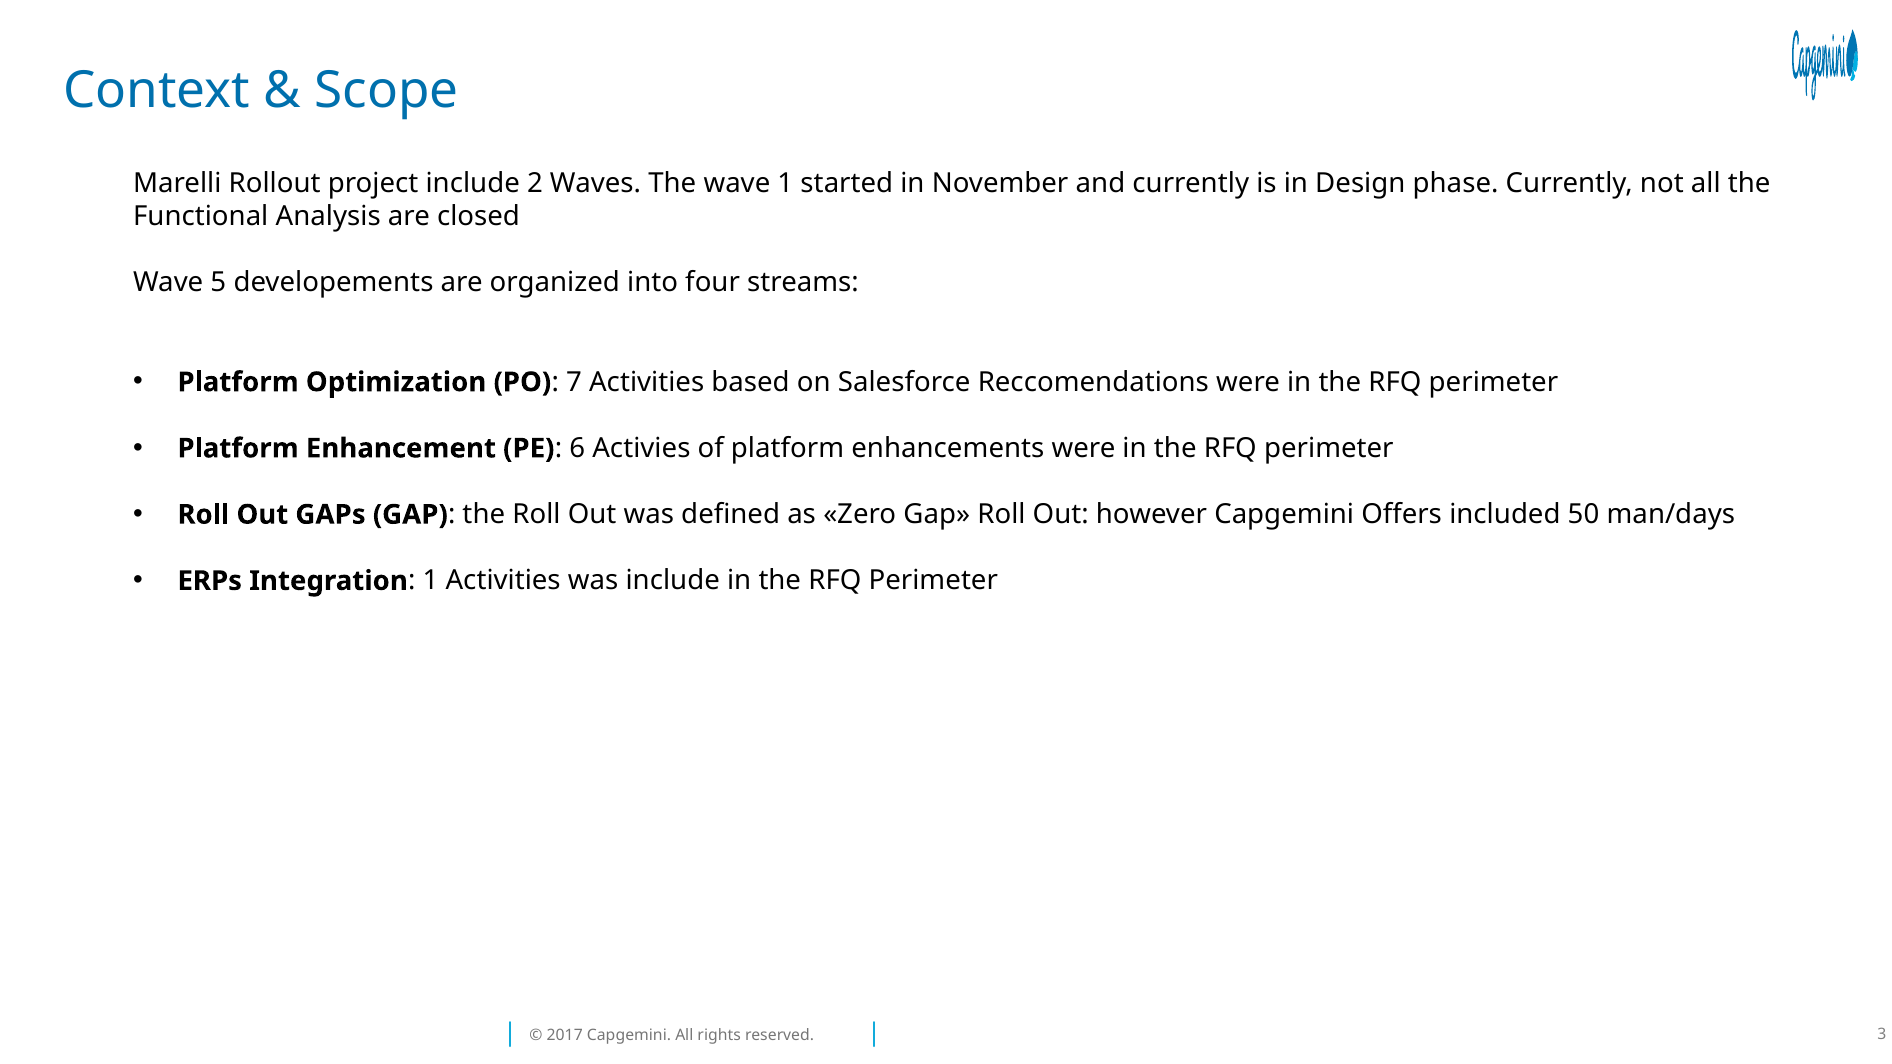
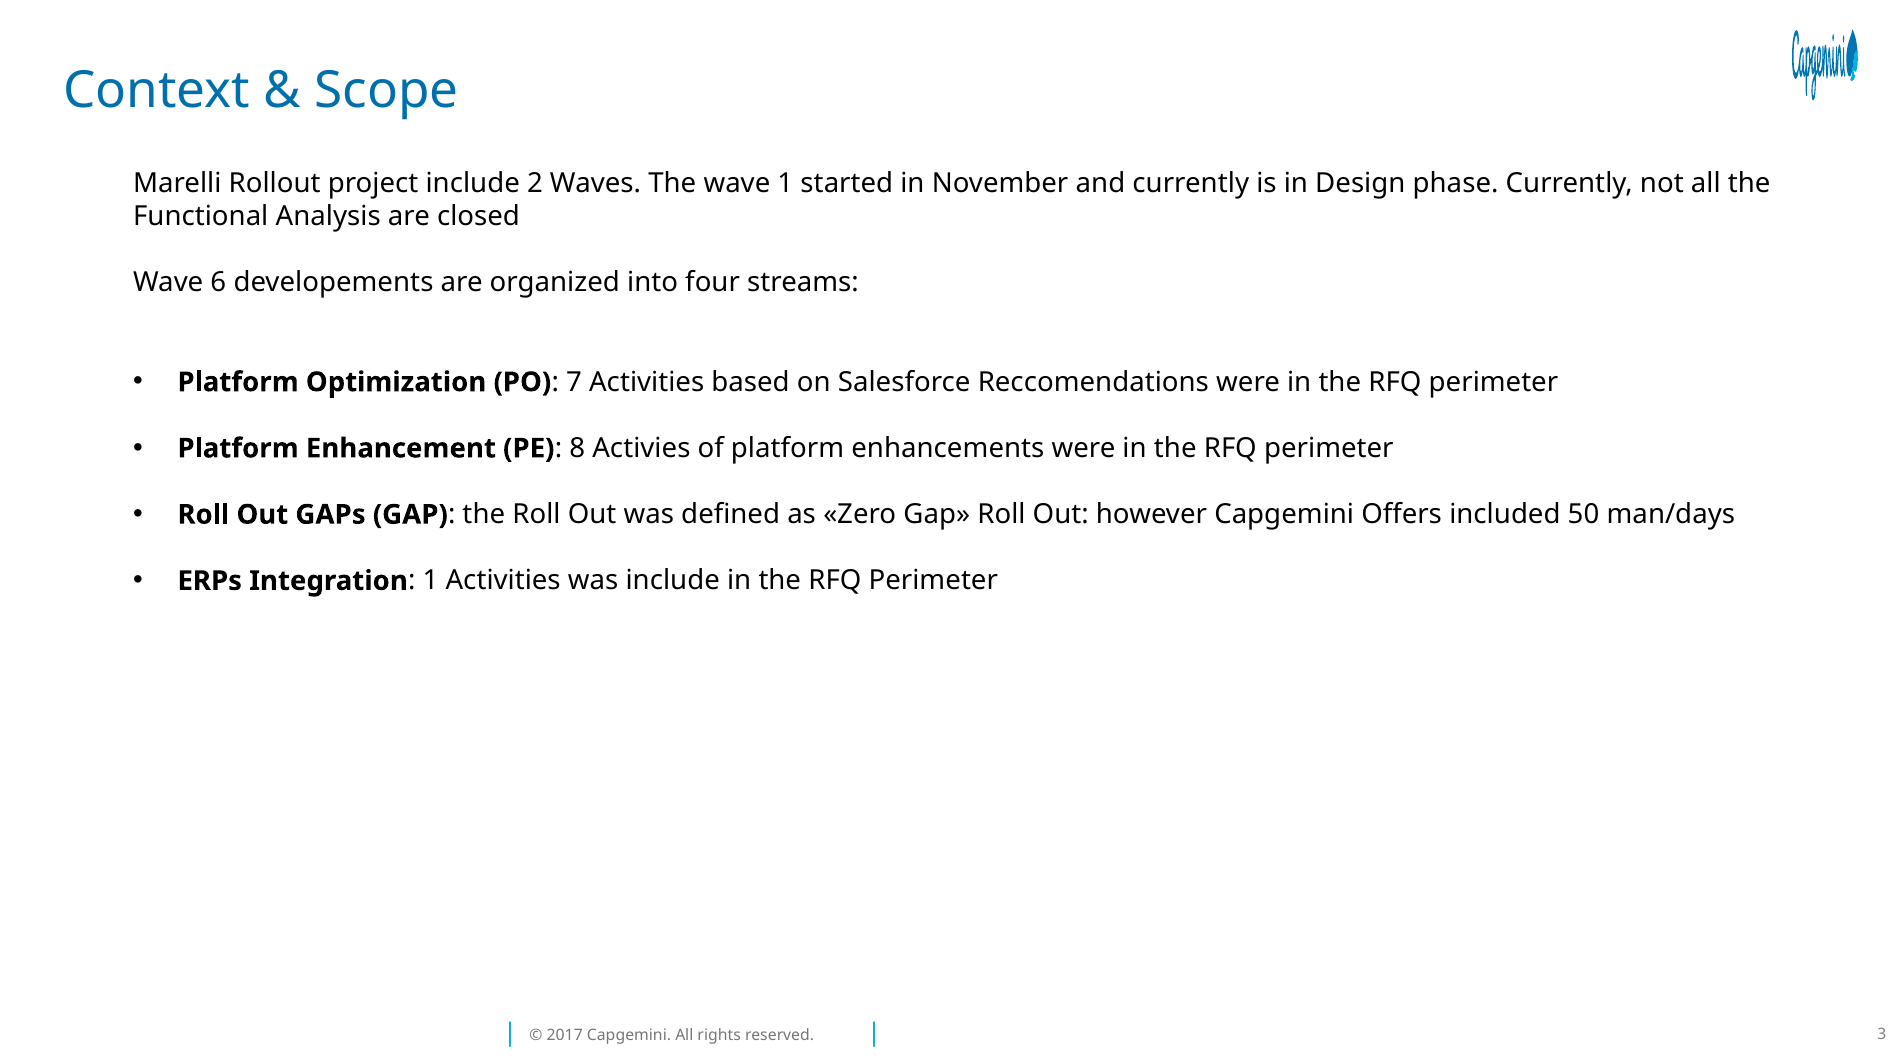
5: 5 -> 6
6: 6 -> 8
